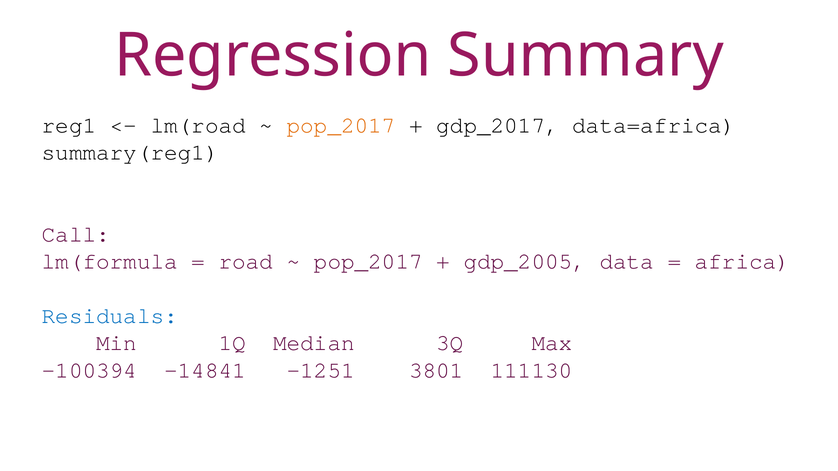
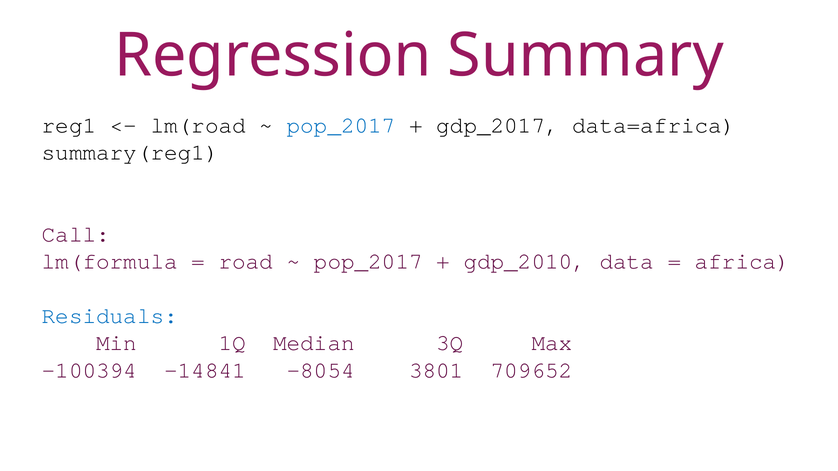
pop_2017 at (341, 125) colour: orange -> blue
gdp_2005: gdp_2005 -> gdp_2010
-1251: -1251 -> -8054
111130: 111130 -> 709652
